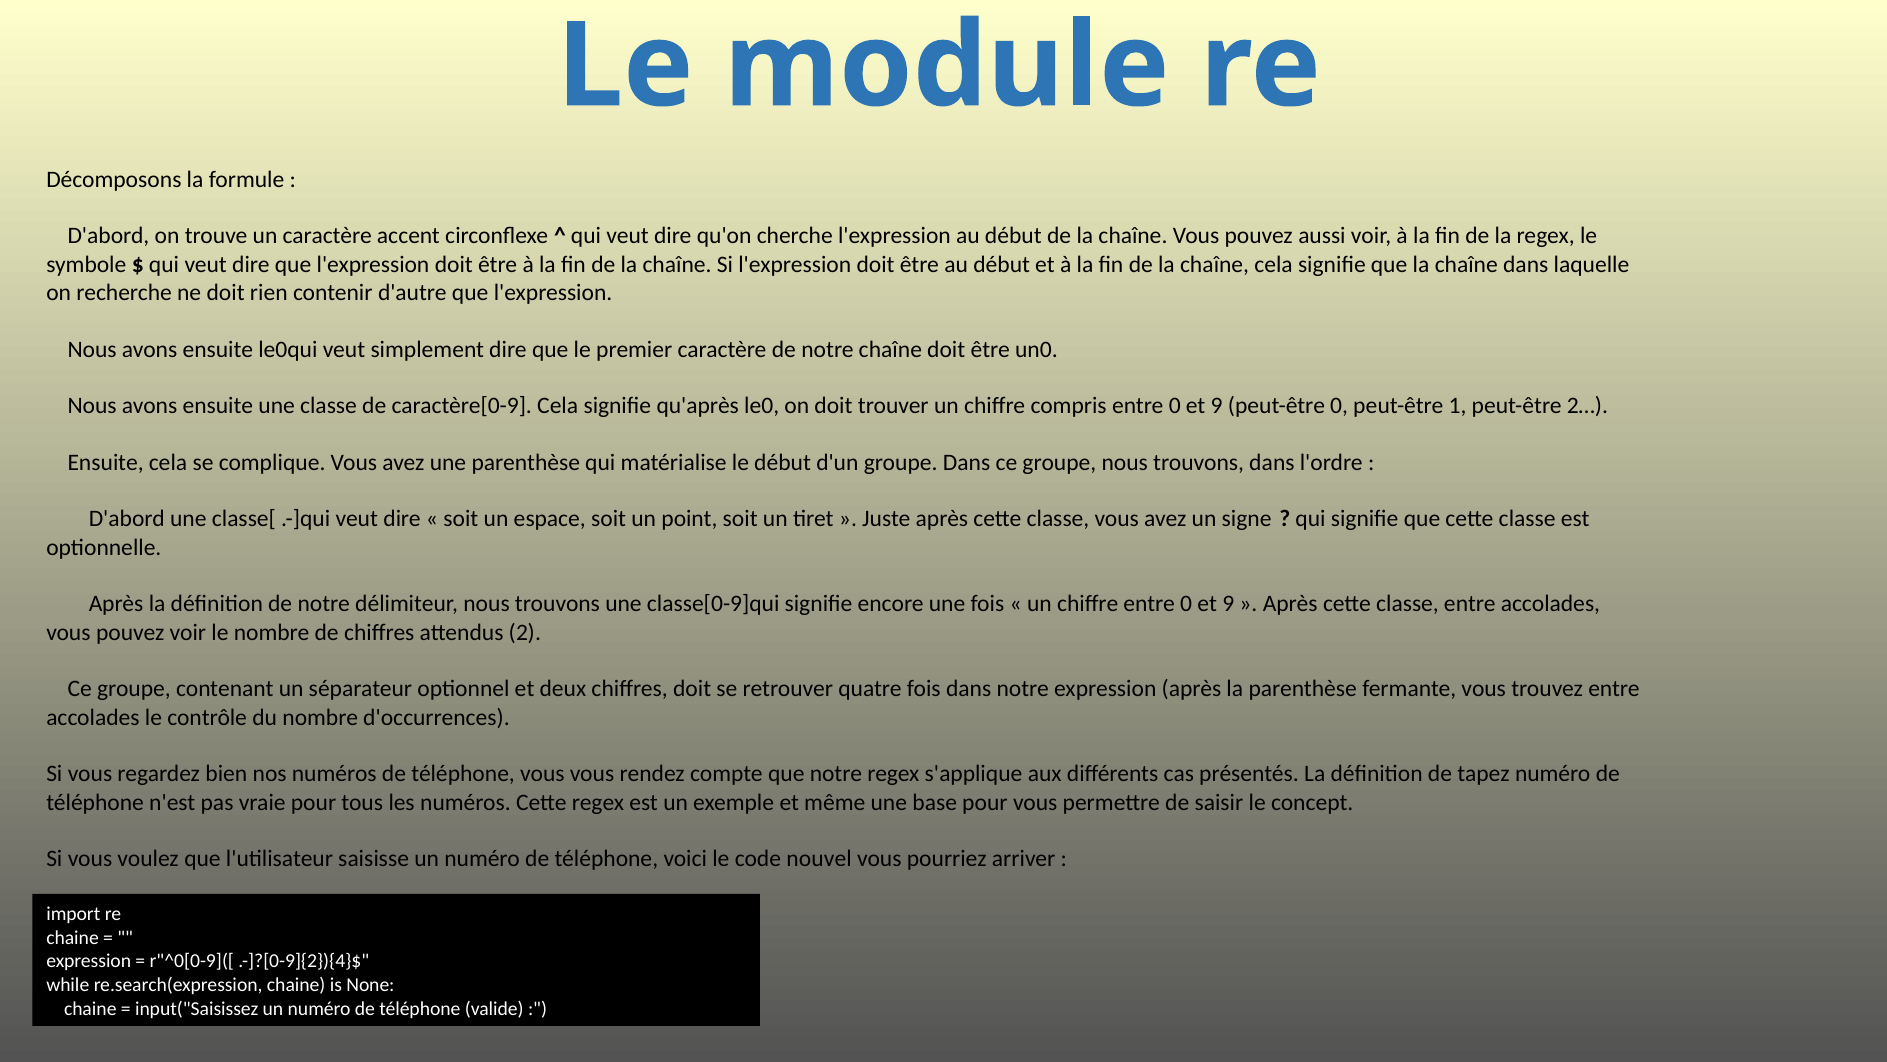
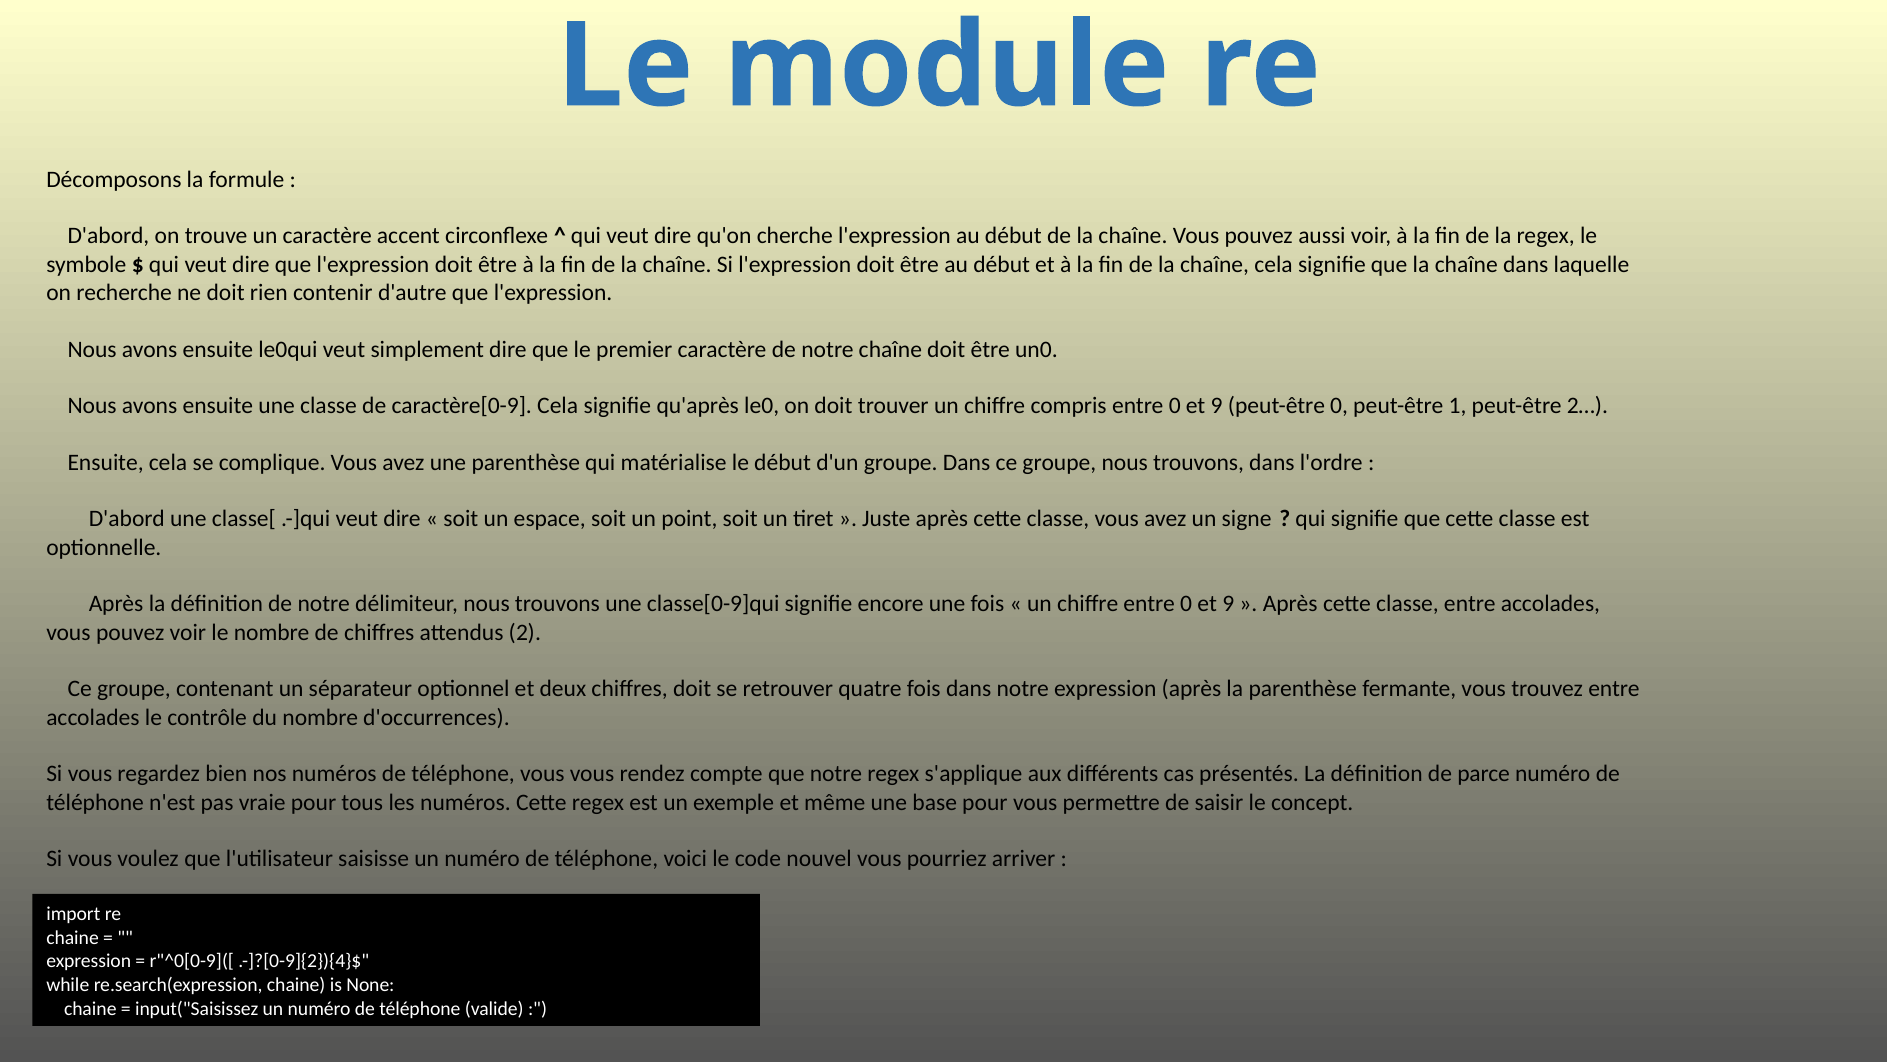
tapez: tapez -> parce
